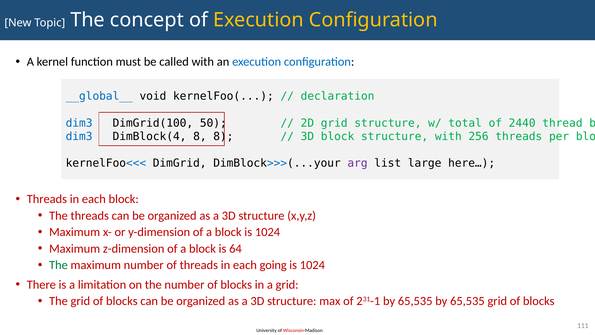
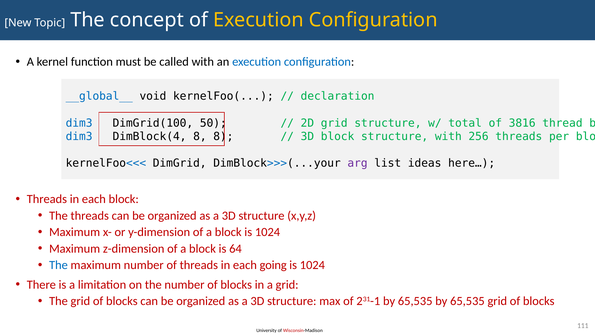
2440: 2440 -> 3816
large: large -> ideas
The at (58, 265) colour: green -> blue
